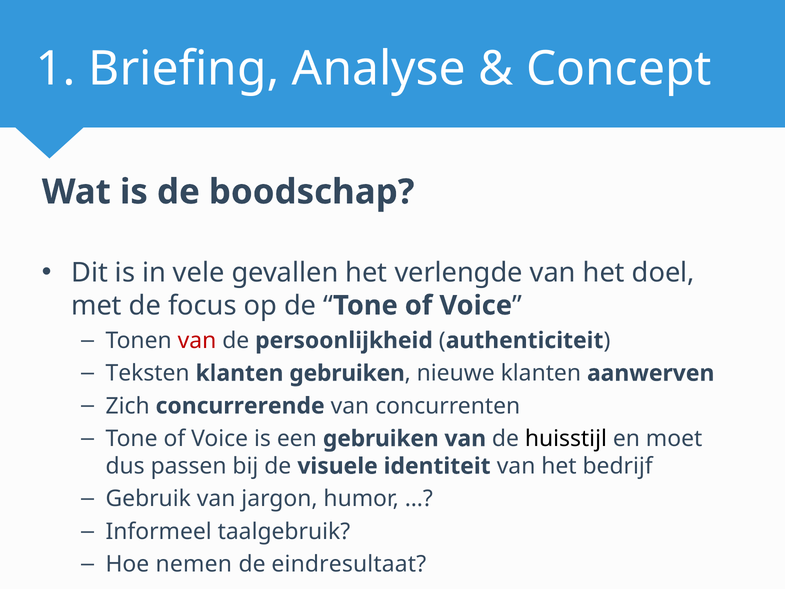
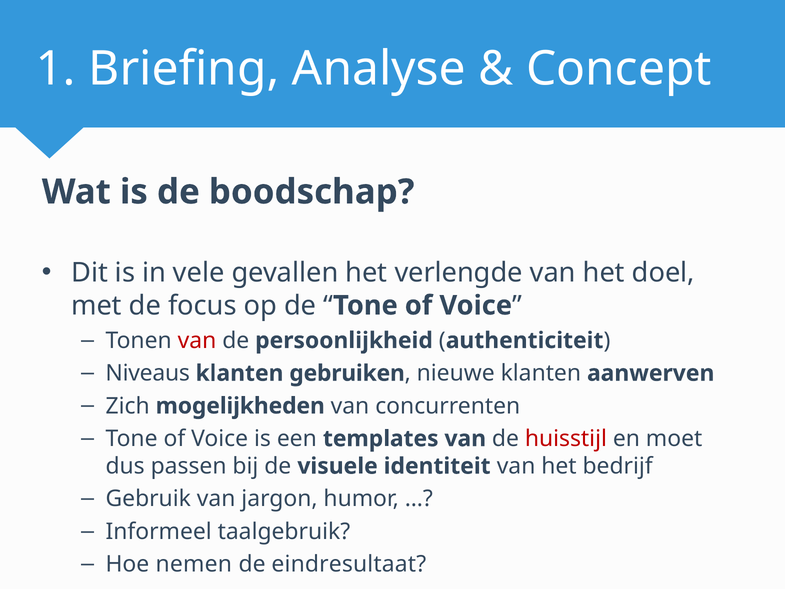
Teksten: Teksten -> Niveaus
concurrerende: concurrerende -> mogelijkheden
een gebruiken: gebruiken -> templates
huisstijl colour: black -> red
